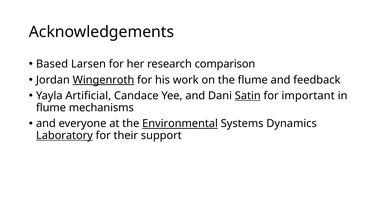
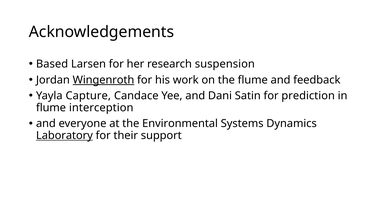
comparison: comparison -> suspension
Artificial: Artificial -> Capture
Satin underline: present -> none
important: important -> prediction
mechanisms: mechanisms -> interception
Environmental underline: present -> none
